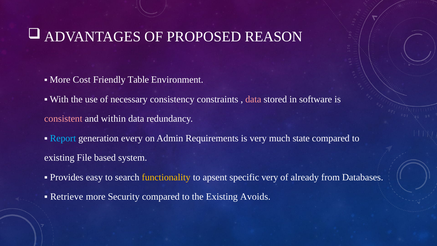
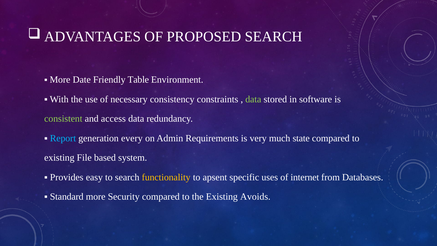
PROPOSED REASON: REASON -> SEARCH
Cost: Cost -> Date
data at (253, 99) colour: pink -> light green
consistent colour: pink -> light green
within: within -> access
specific very: very -> uses
already: already -> internet
Retrieve: Retrieve -> Standard
